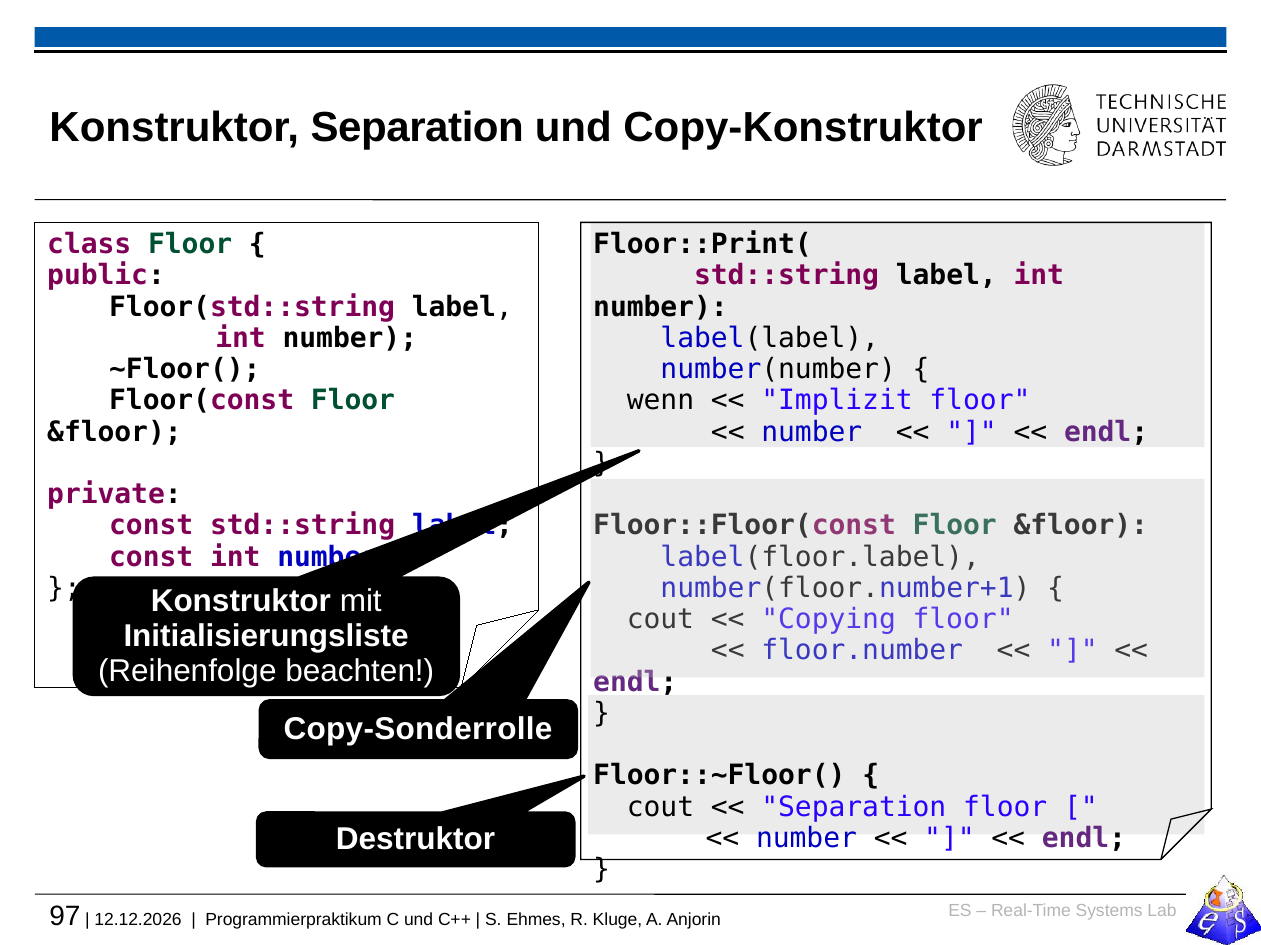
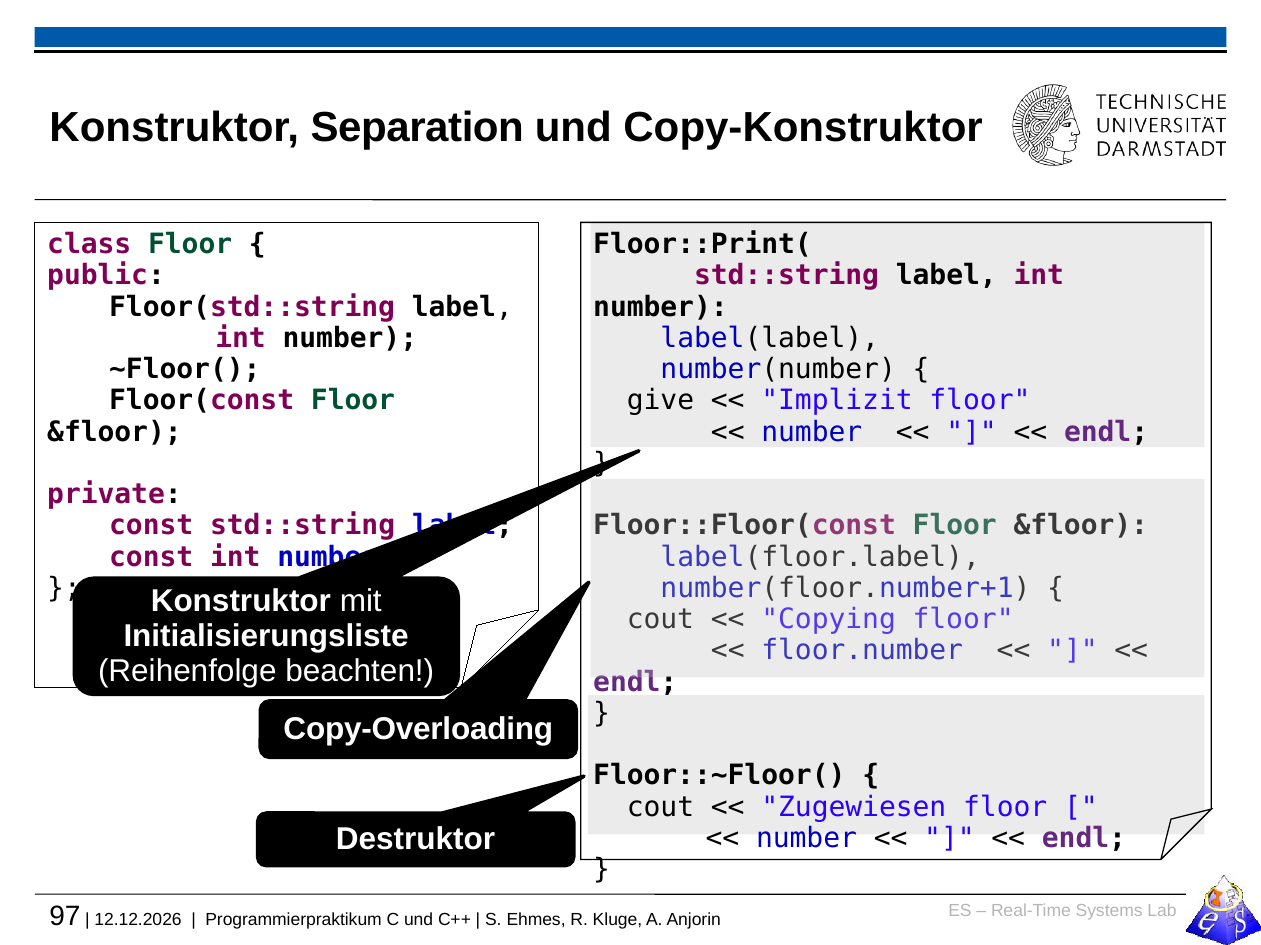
wenn: wenn -> give
Copy-Sonderrolle: Copy-Sonderrolle -> Copy-Overloading
Separation at (854, 807): Separation -> Zugewiesen
